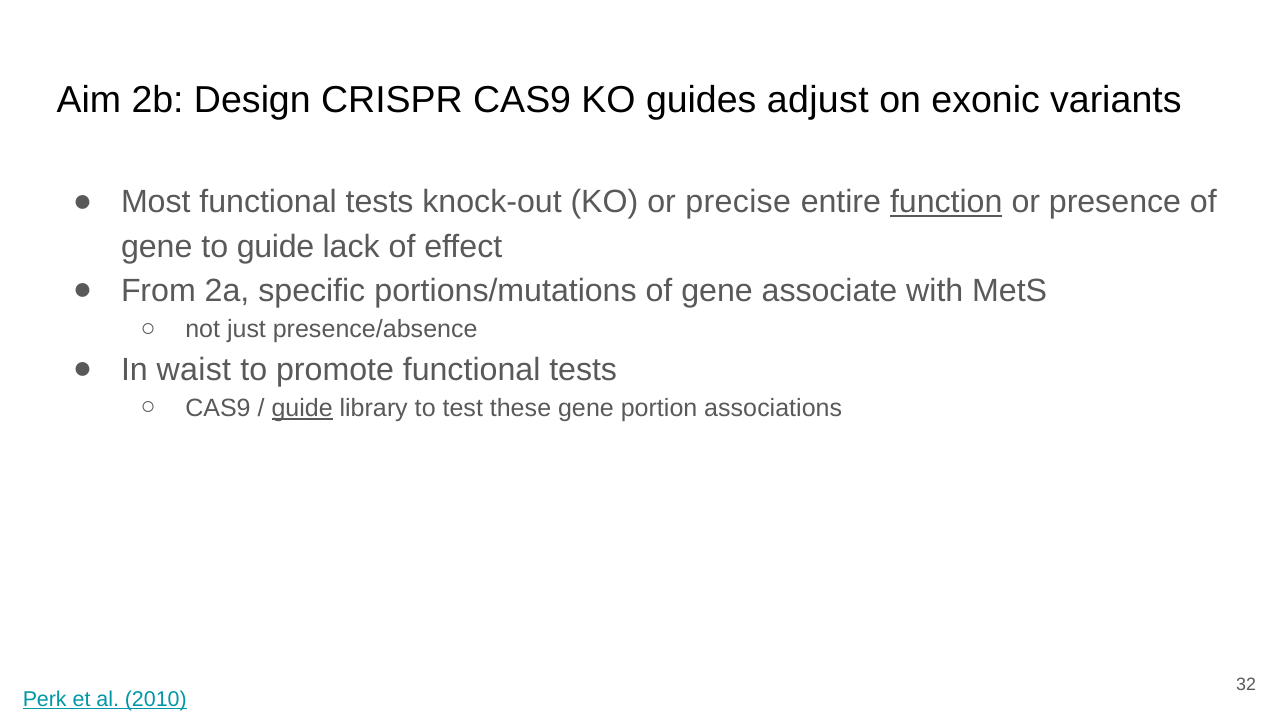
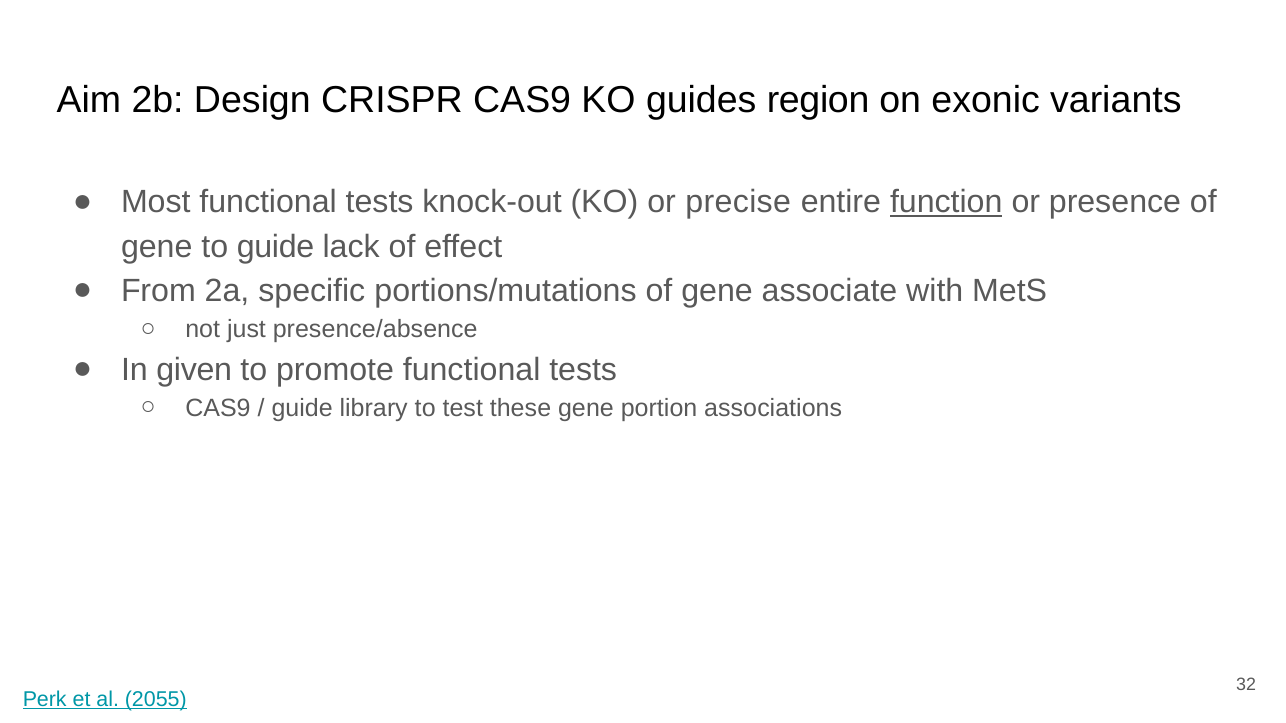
adjust: adjust -> region
waist: waist -> given
guide at (302, 408) underline: present -> none
2010: 2010 -> 2055
